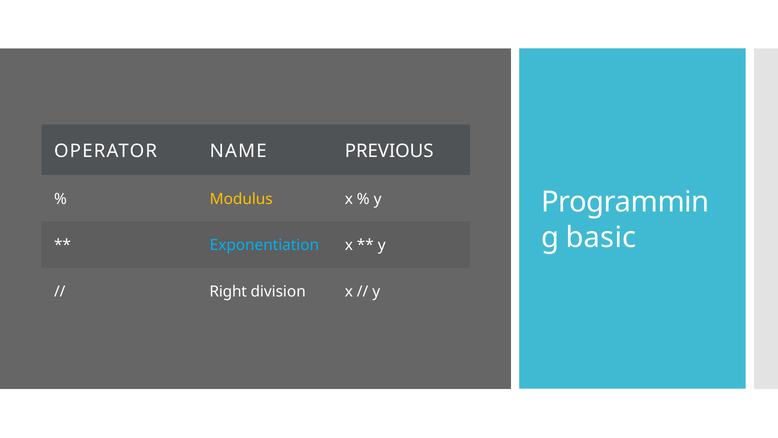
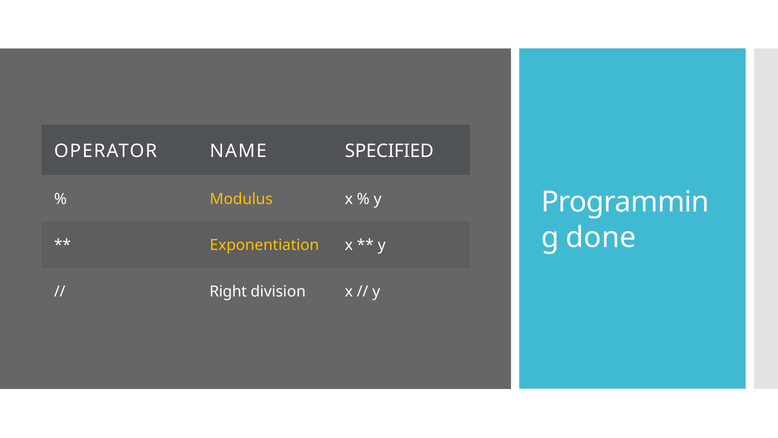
PREVIOUS: PREVIOUS -> SPECIFIED
basic: basic -> done
Exponentiation colour: light blue -> yellow
